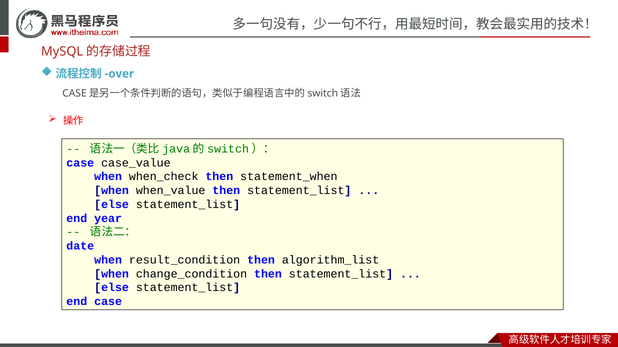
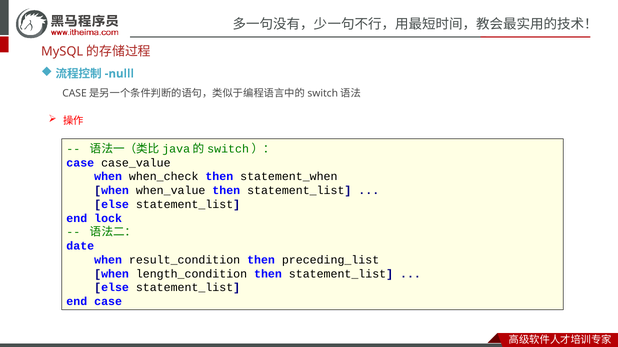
over: over -> nulll
year: year -> lock
algorithm_list: algorithm_list -> preceding_list
change_condition: change_condition -> length_condition
